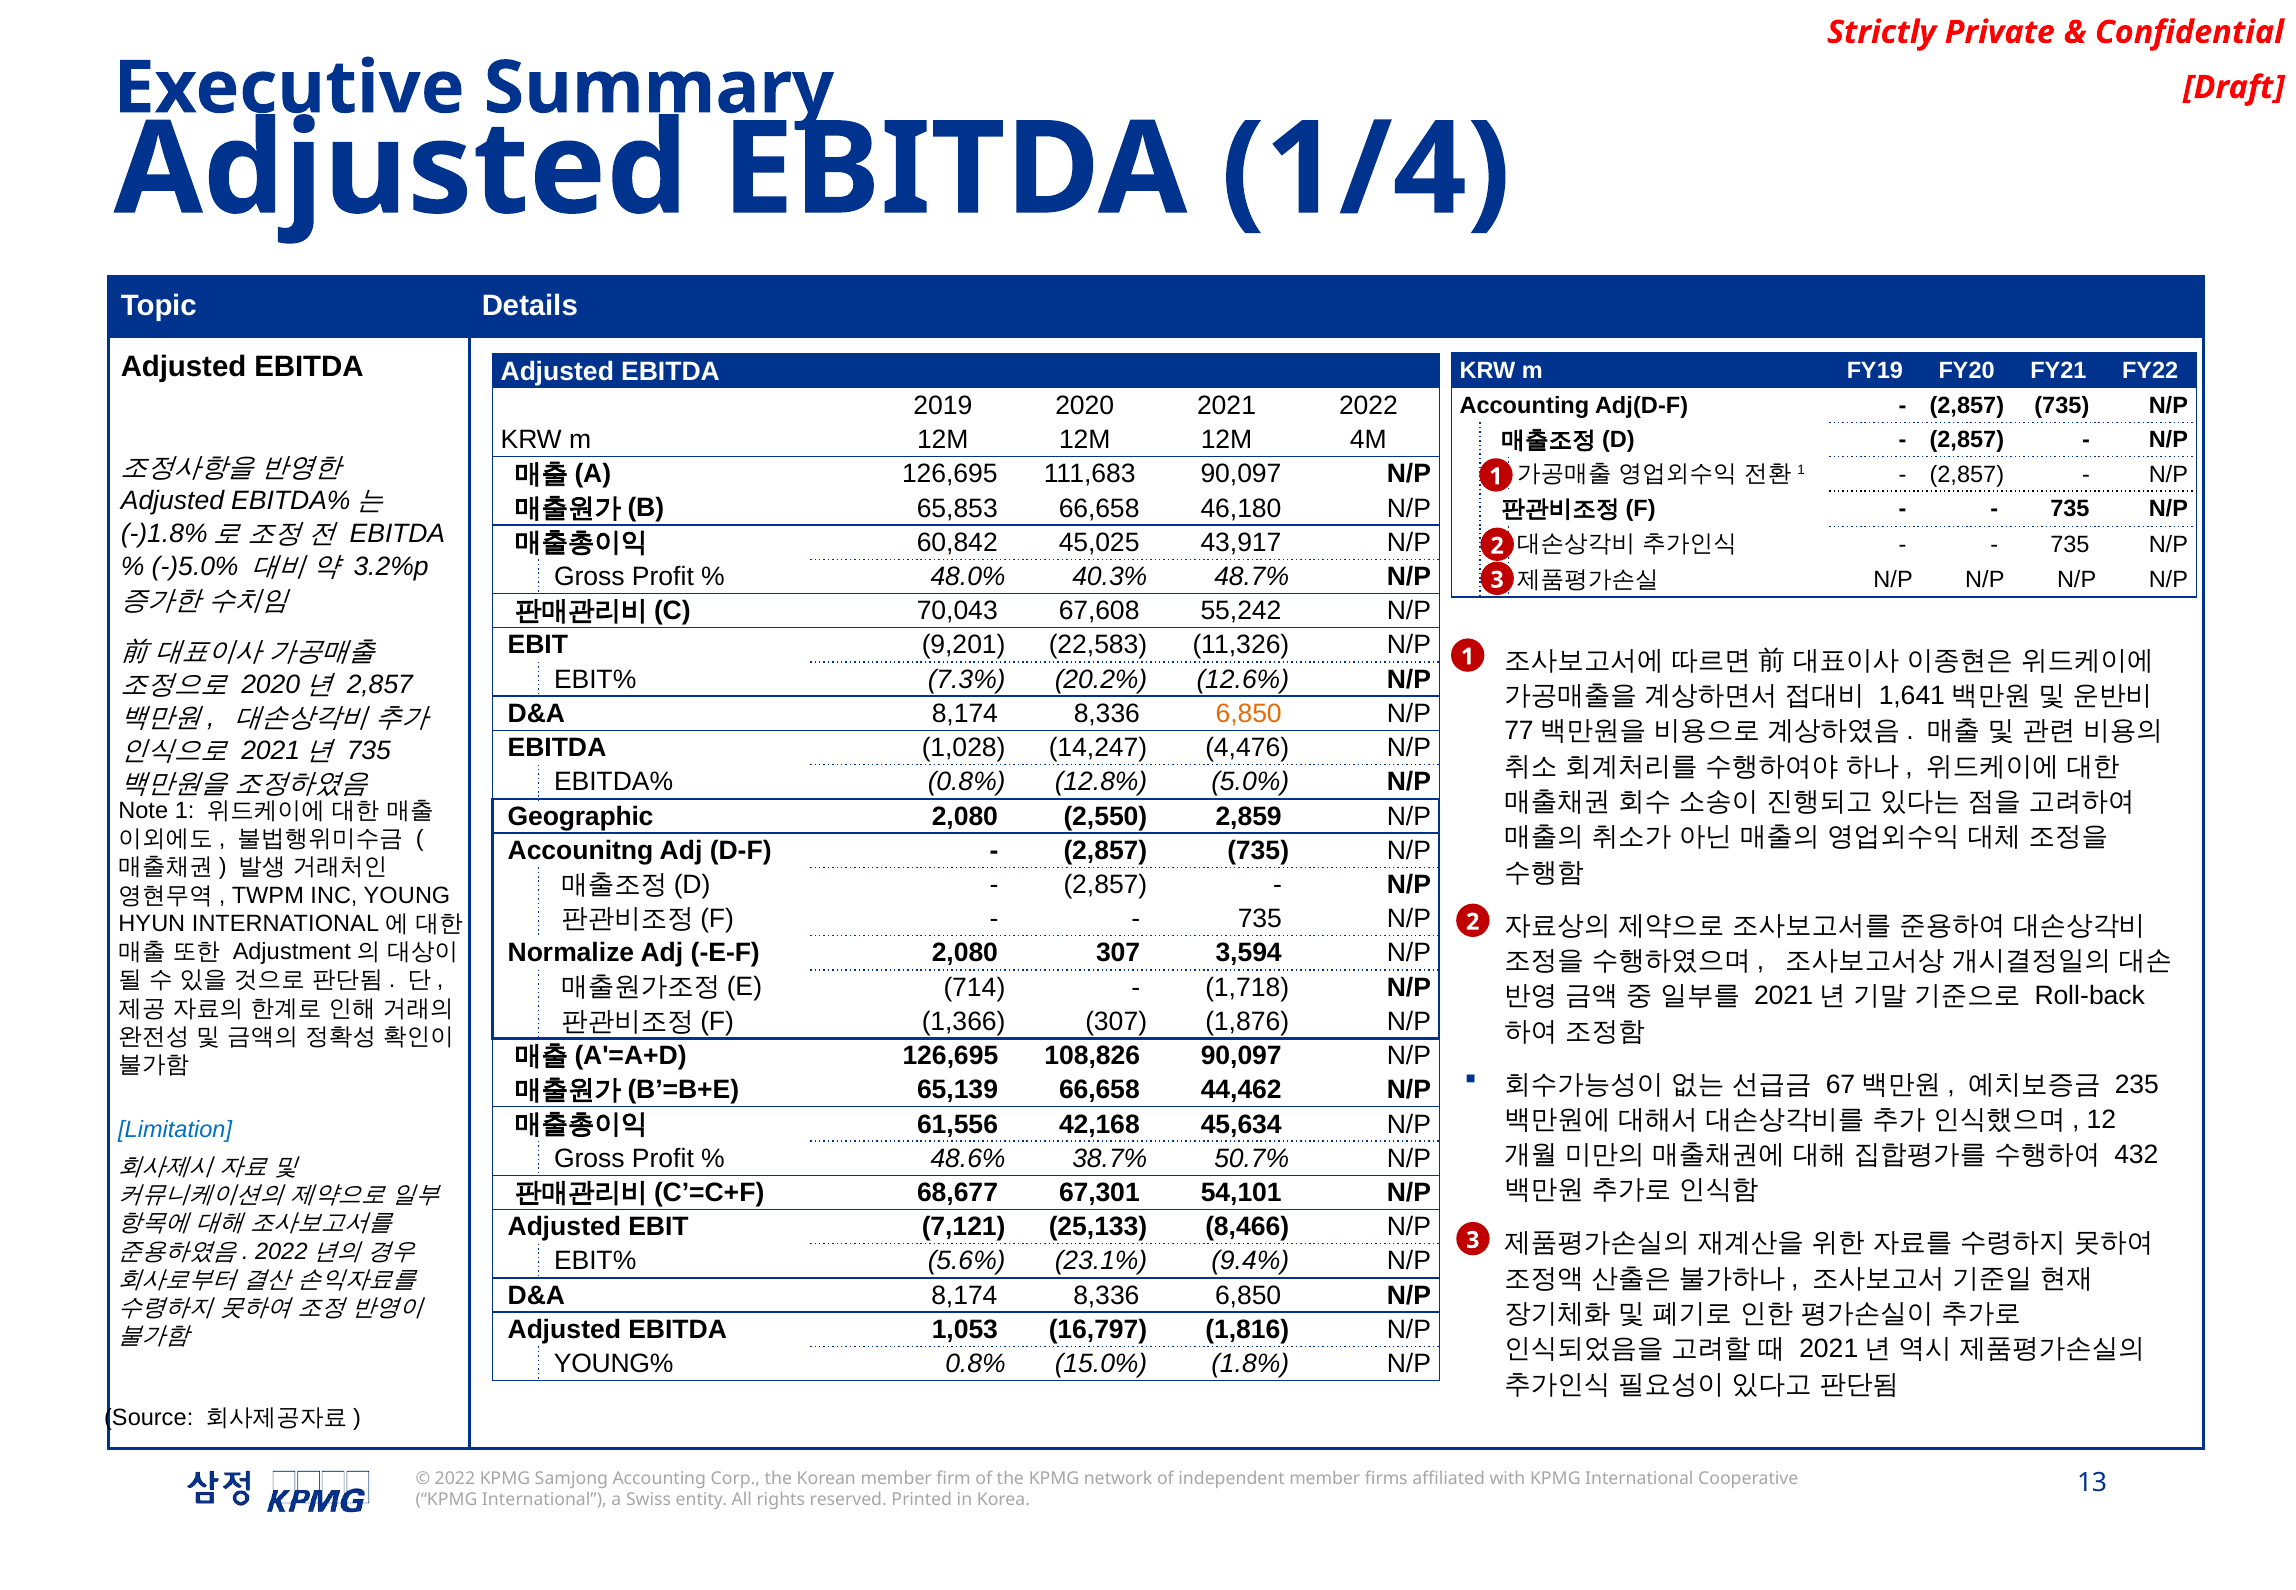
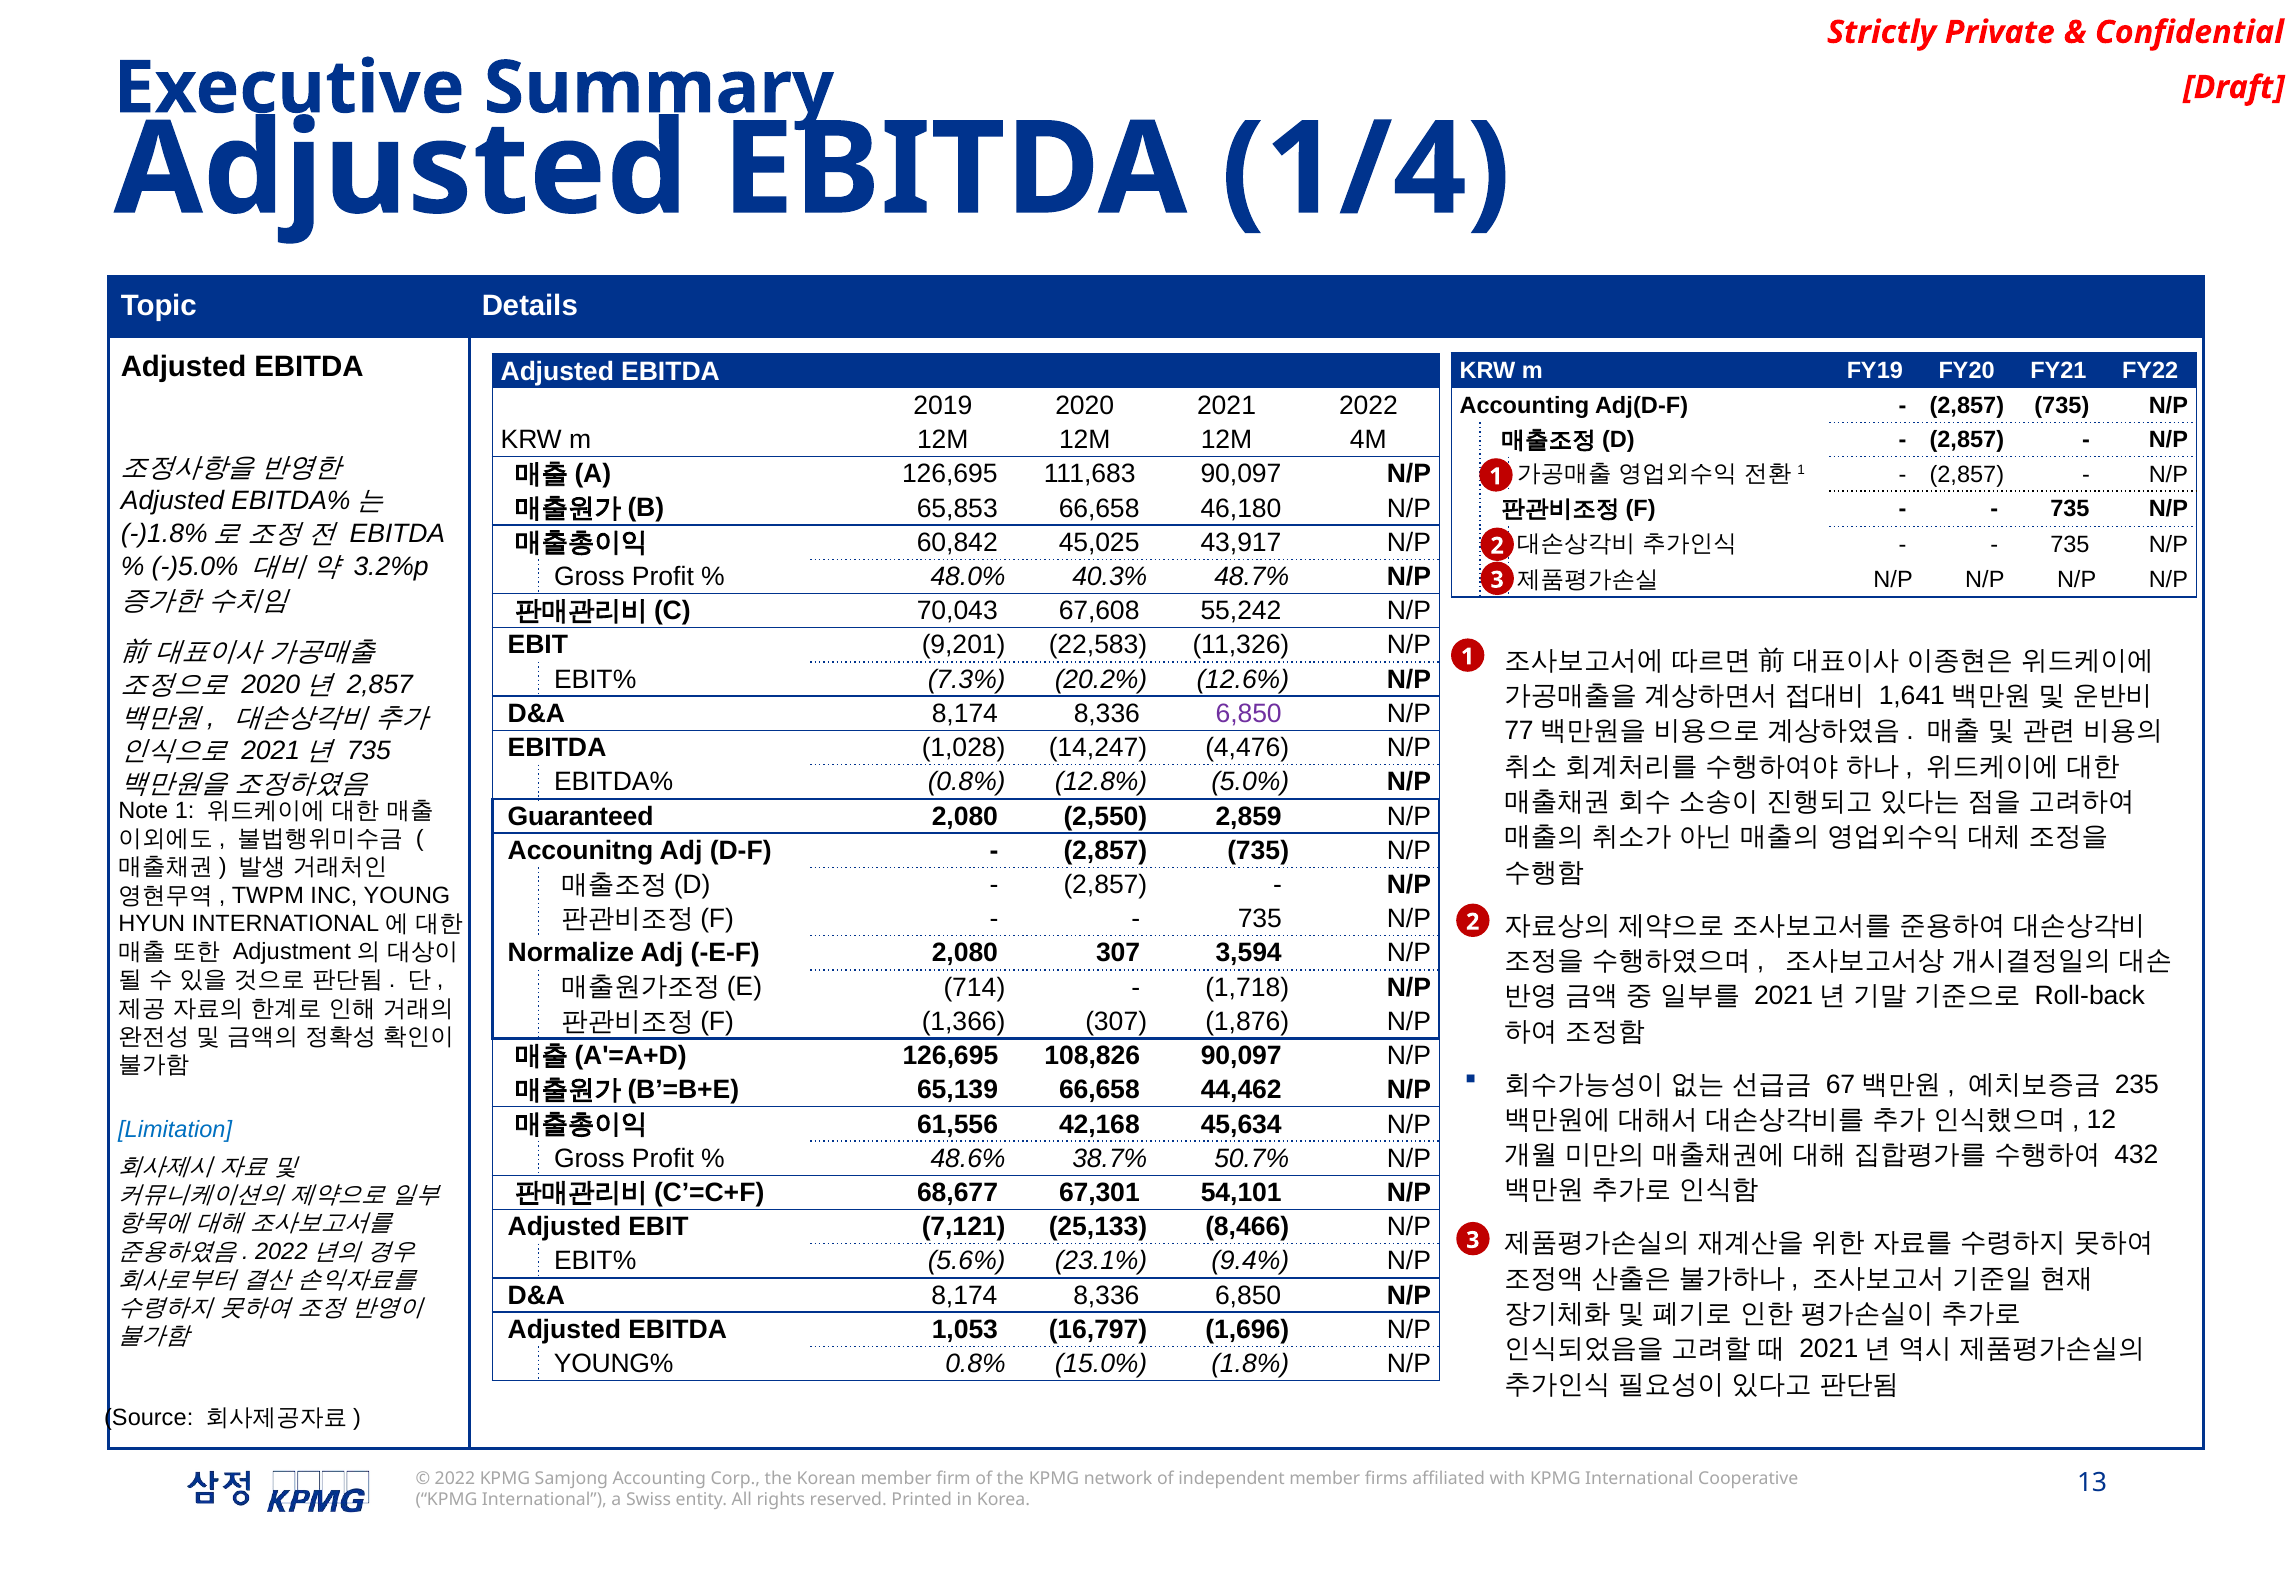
6,850 at (1249, 713) colour: orange -> purple
Geographic: Geographic -> Guaranteed
1,816: 1,816 -> 1,696
